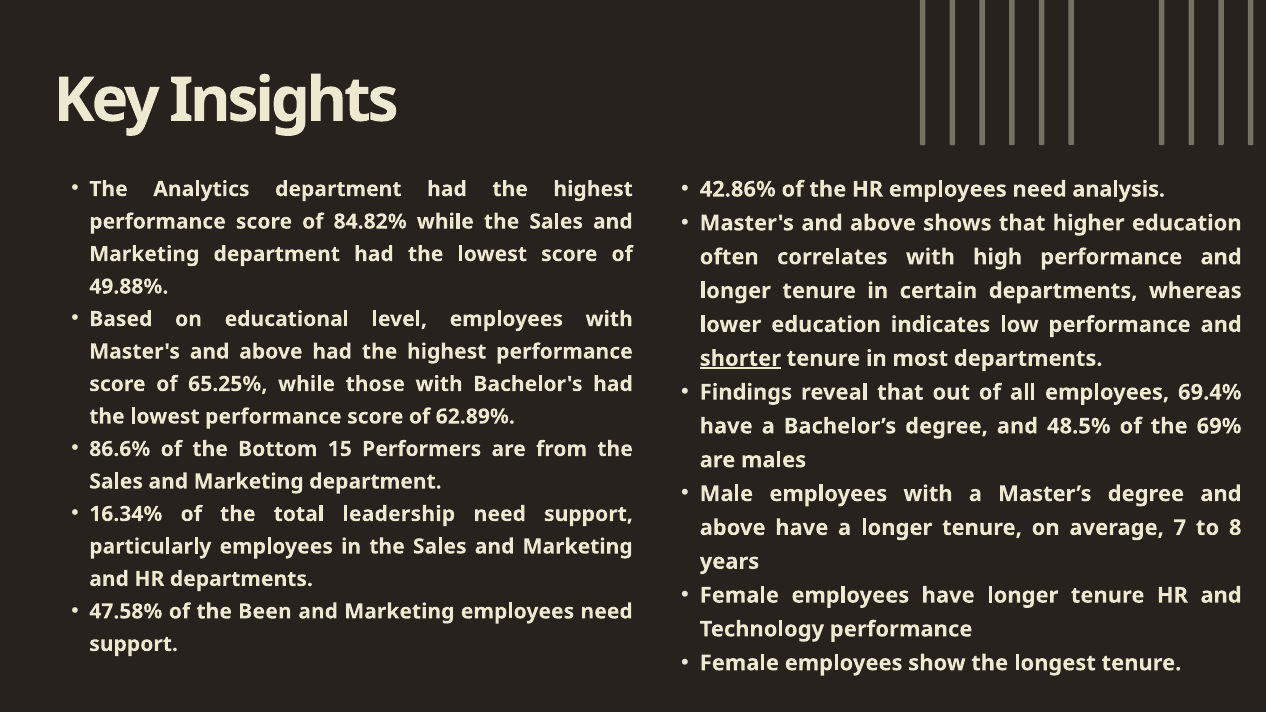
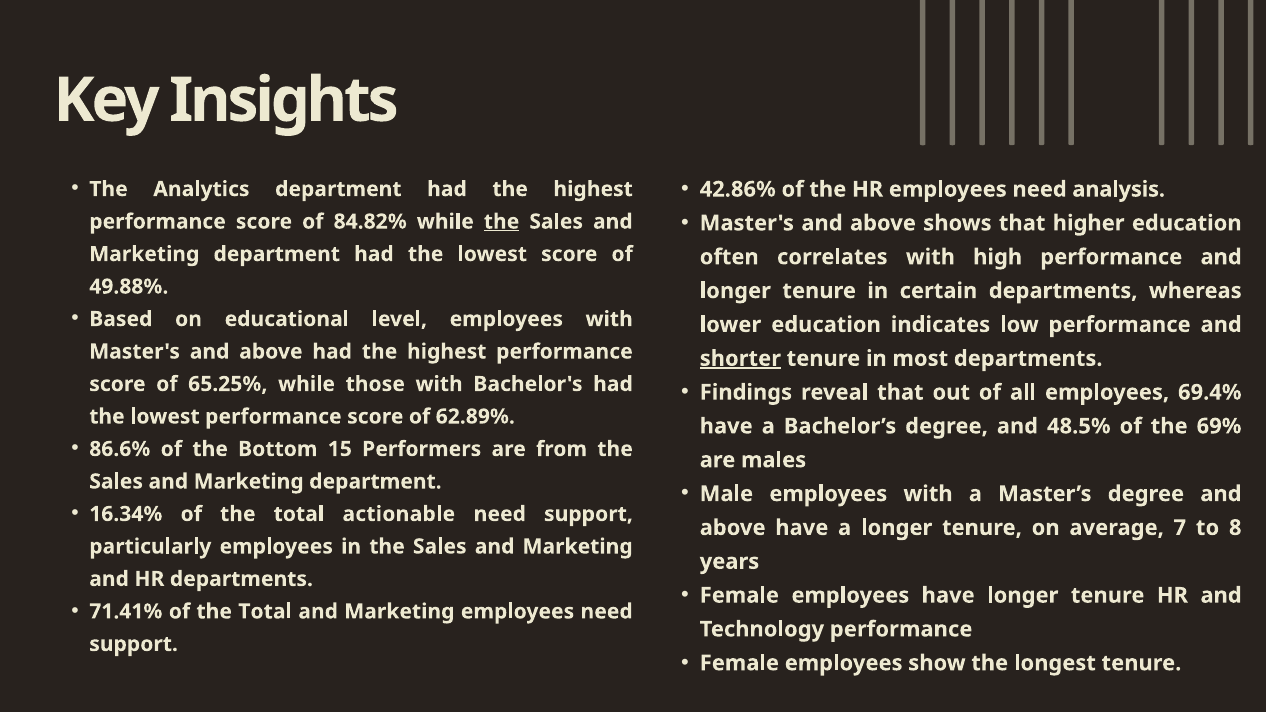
the at (502, 222) underline: none -> present
leadership: leadership -> actionable
47.58%: 47.58% -> 71.41%
Been at (265, 612): Been -> Total
